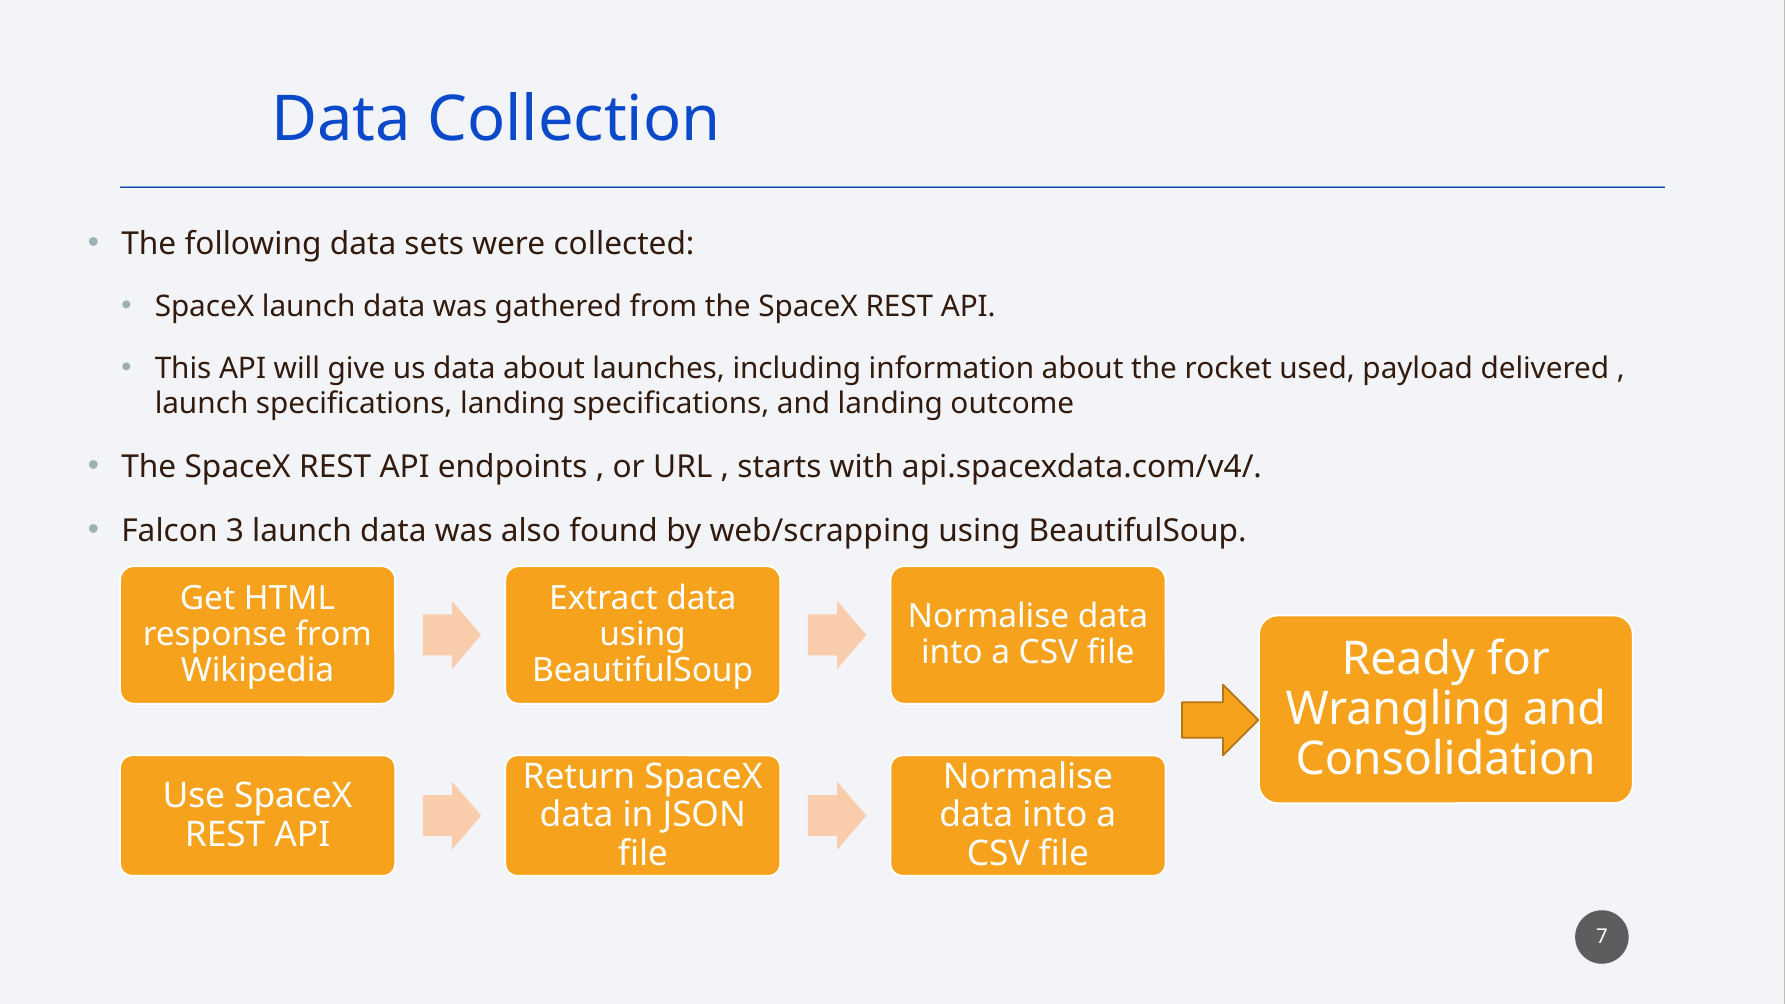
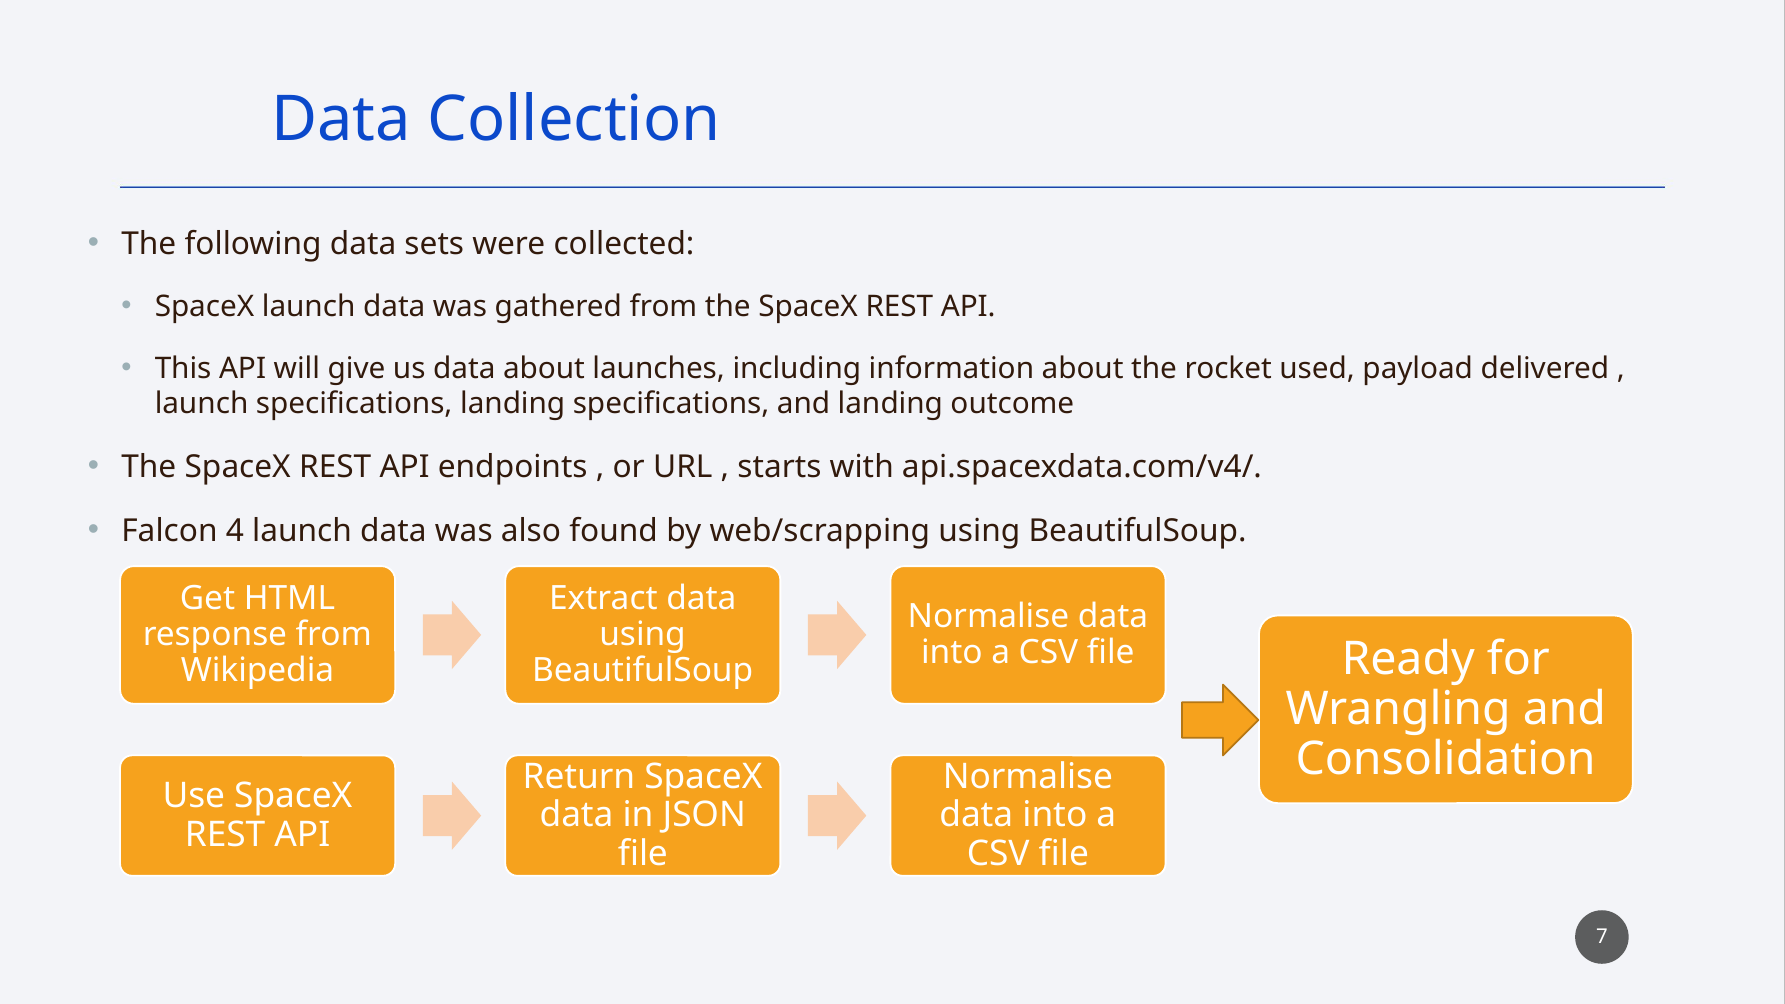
3: 3 -> 4
